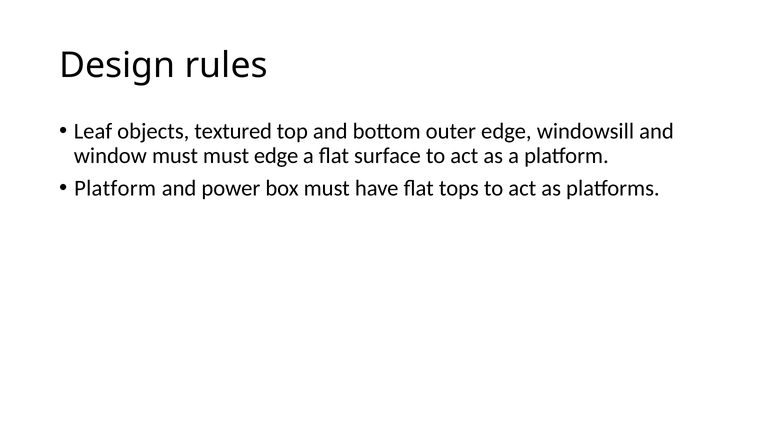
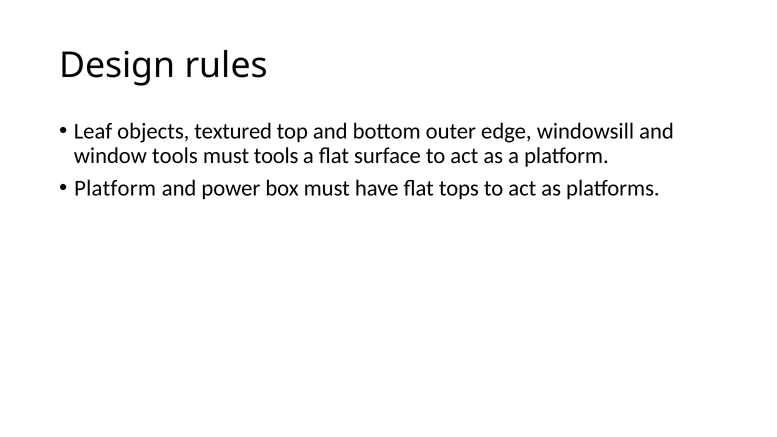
window must: must -> tools
must edge: edge -> tools
